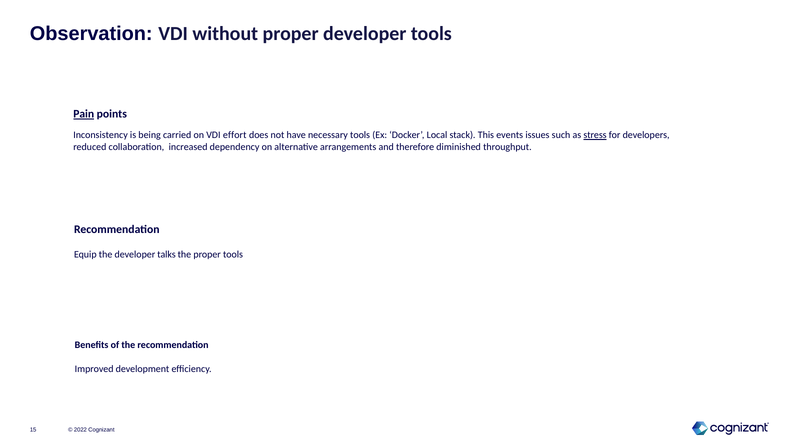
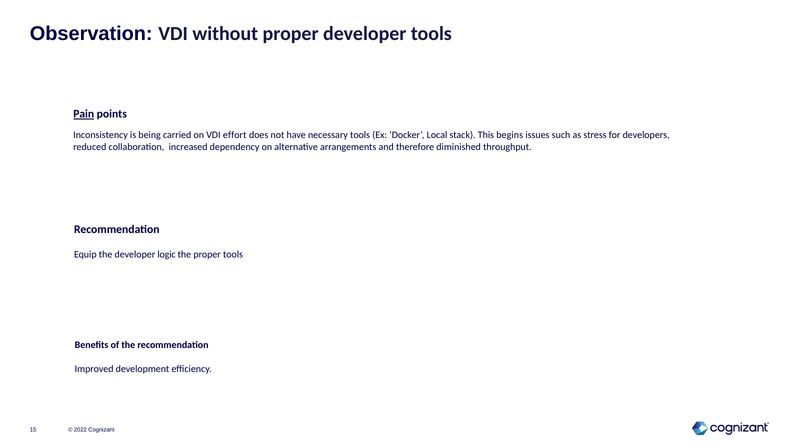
events: events -> begins
stress underline: present -> none
talks: talks -> logic
